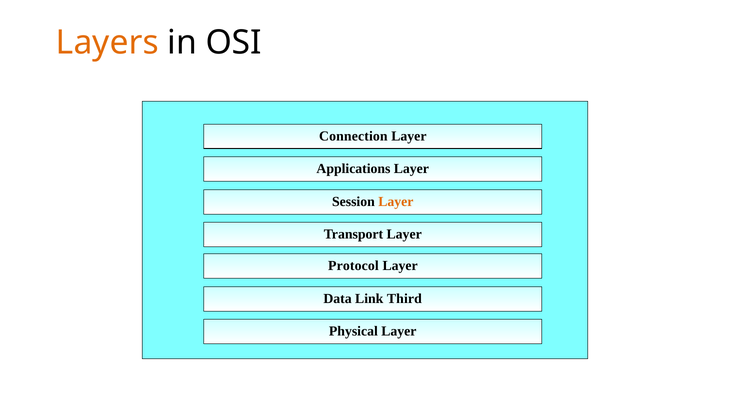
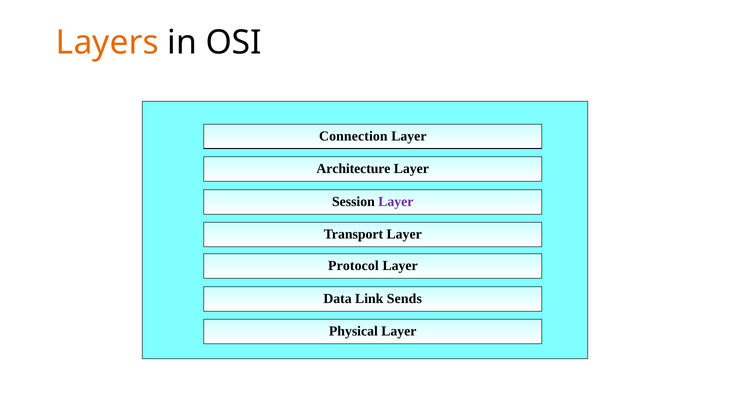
Applications: Applications -> Architecture
Layer at (396, 201) colour: orange -> purple
Third: Third -> Sends
